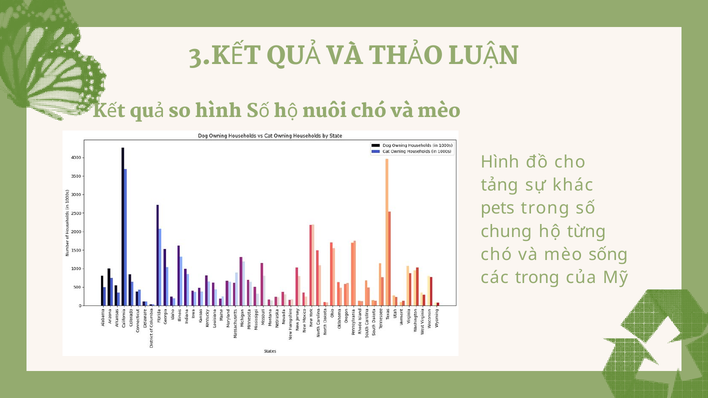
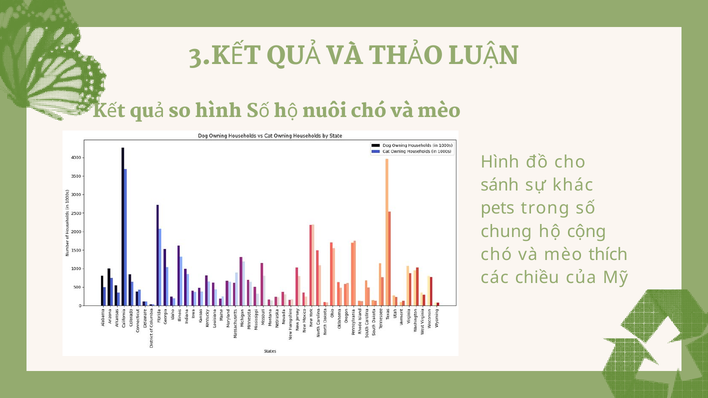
tảng: tảng -> sánh
từng: từng -> cộng
sống: sống -> thích
các trong: trong -> chiều
